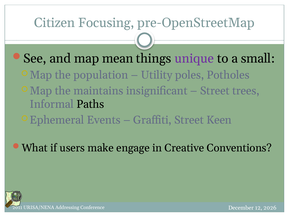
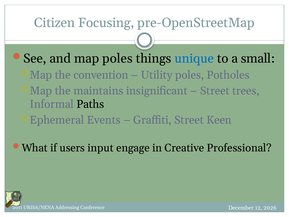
map mean: mean -> poles
unique colour: purple -> blue
population: population -> convention
make: make -> input
Conventions: Conventions -> Professional
